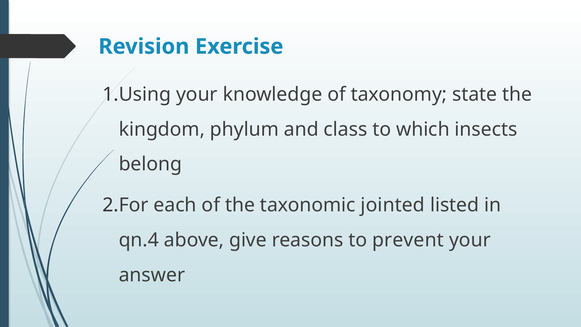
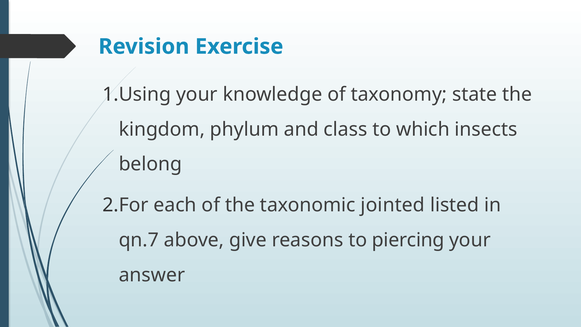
qn.4: qn.4 -> qn.7
prevent: prevent -> piercing
